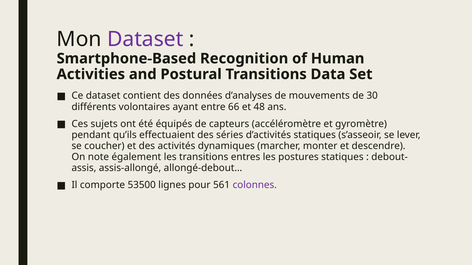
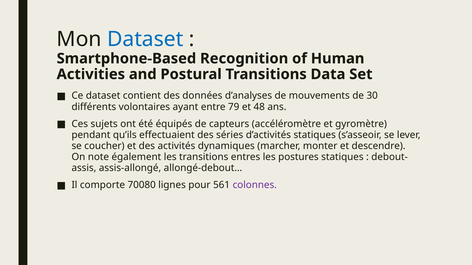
Dataset at (145, 39) colour: purple -> blue
66: 66 -> 79
53500: 53500 -> 70080
